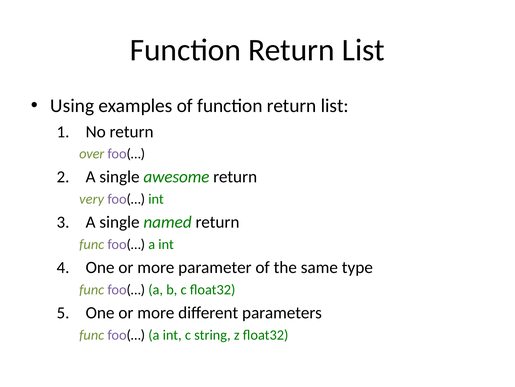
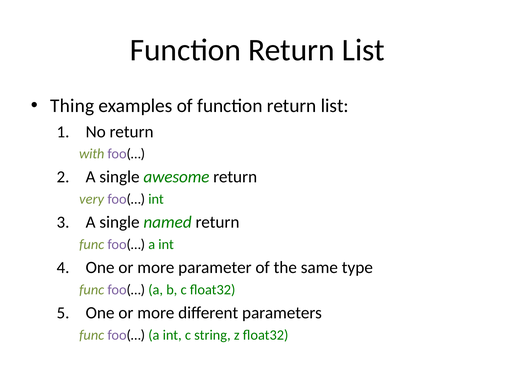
Using: Using -> Thing
over: over -> with
